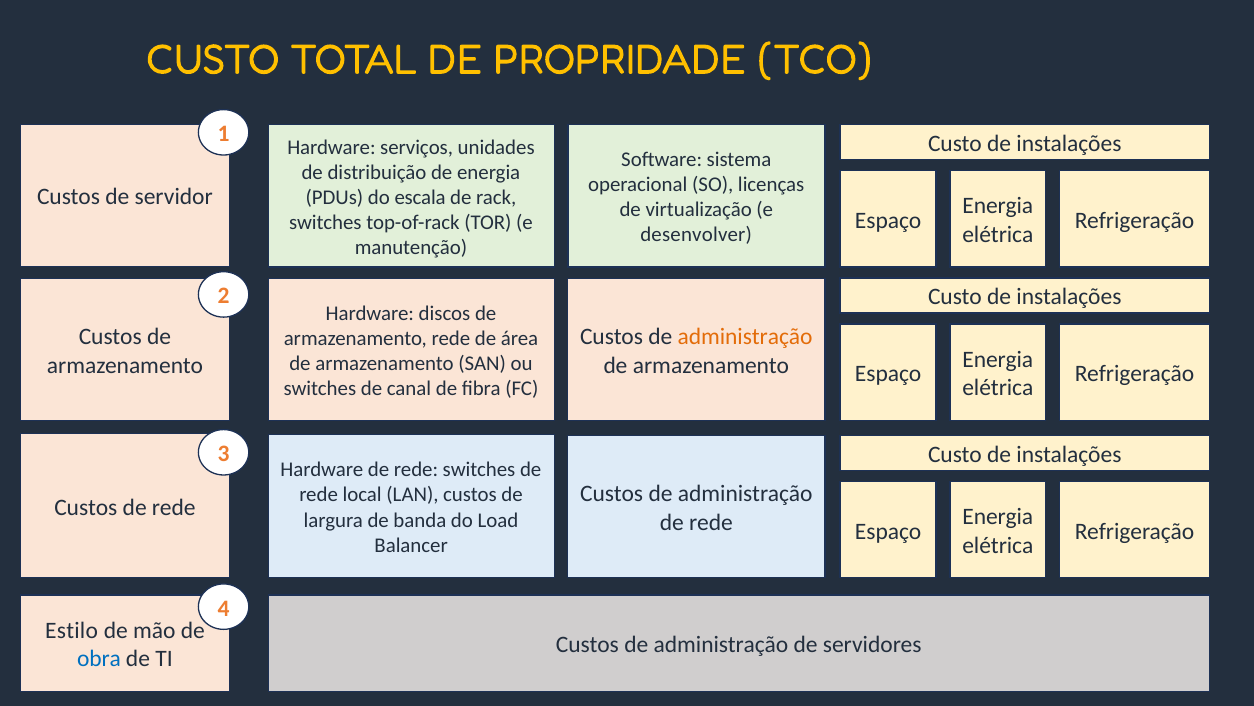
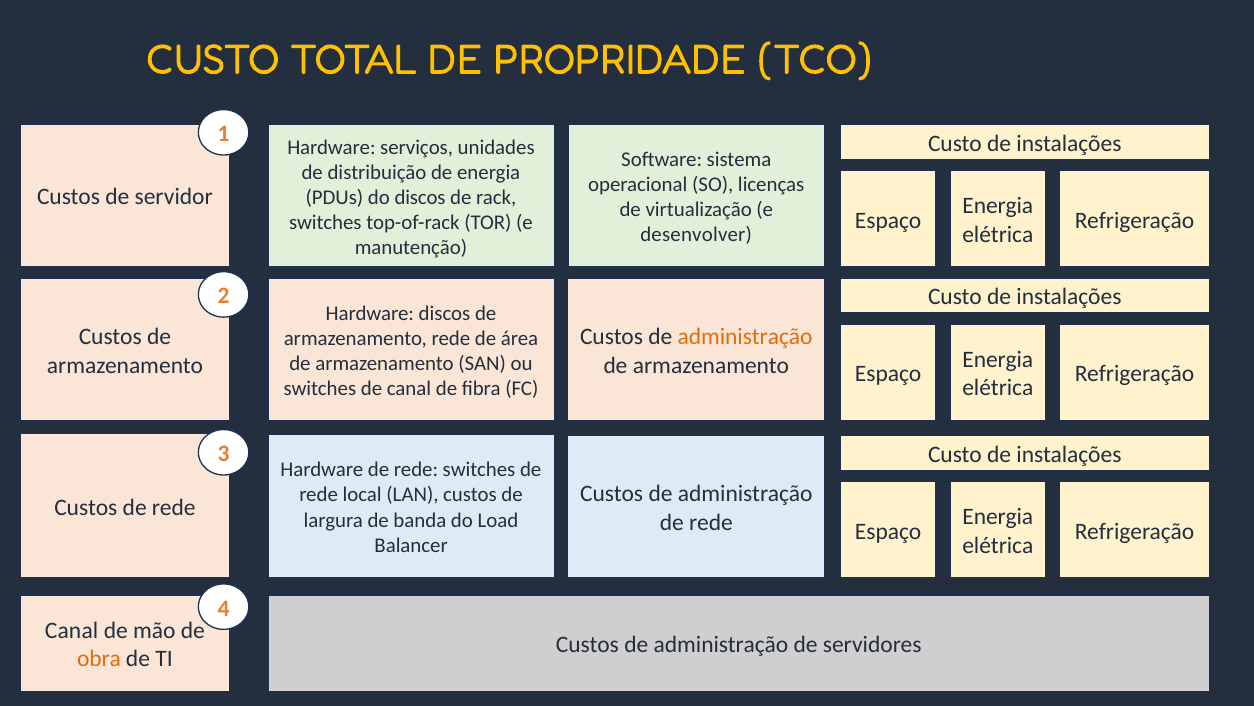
do escala: escala -> discos
Estilo at (72, 630): Estilo -> Canal
obra colour: blue -> orange
